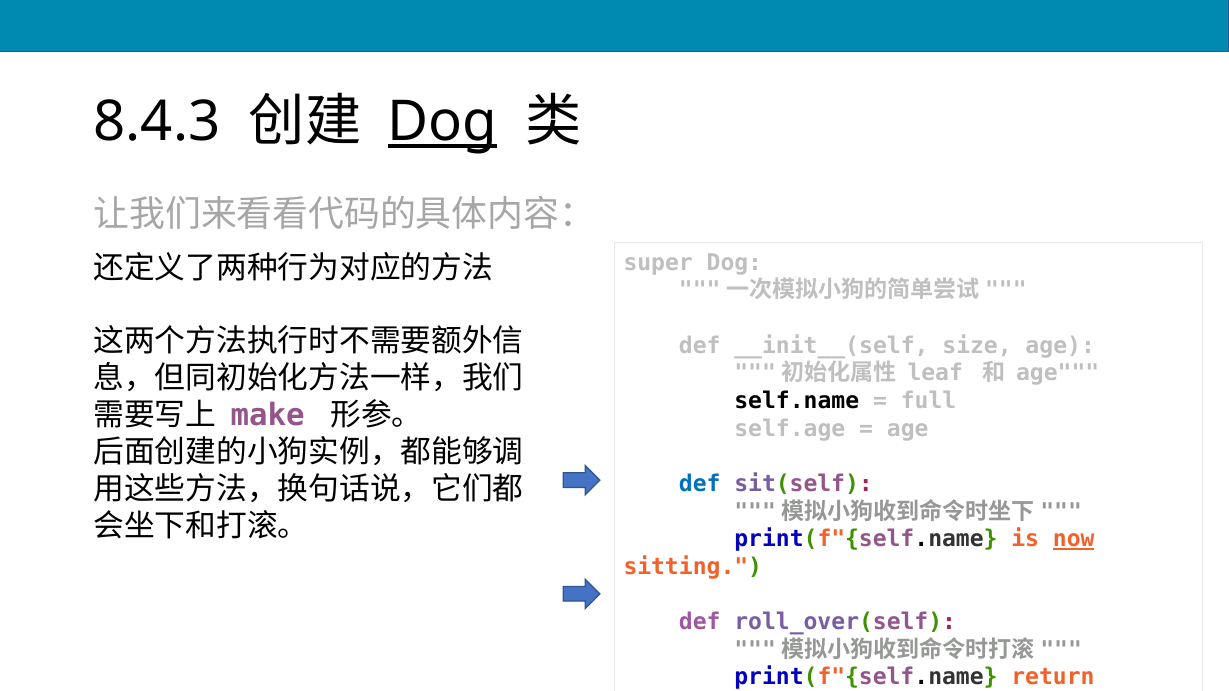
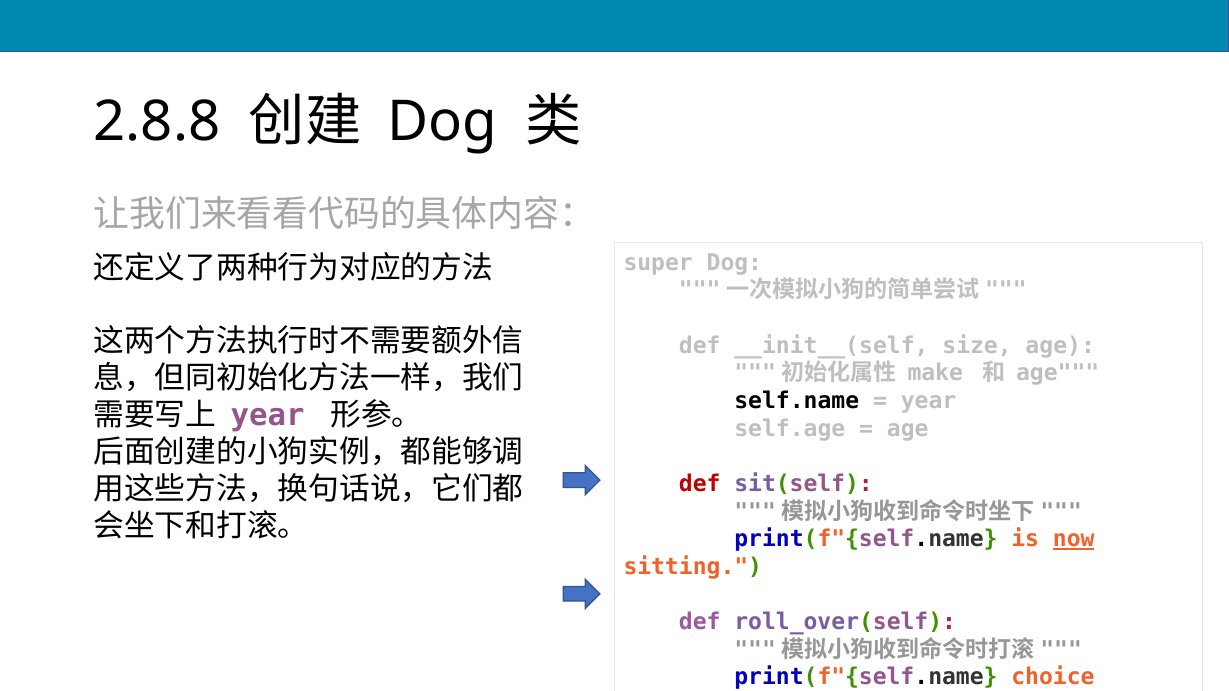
8.4.3: 8.4.3 -> 2.8.8
Dog at (442, 122) underline: present -> none
leaf: leaf -> make
full at (929, 401): full -> year
make at (268, 416): make -> year
def at (700, 484) colour: blue -> red
return: return -> choice
